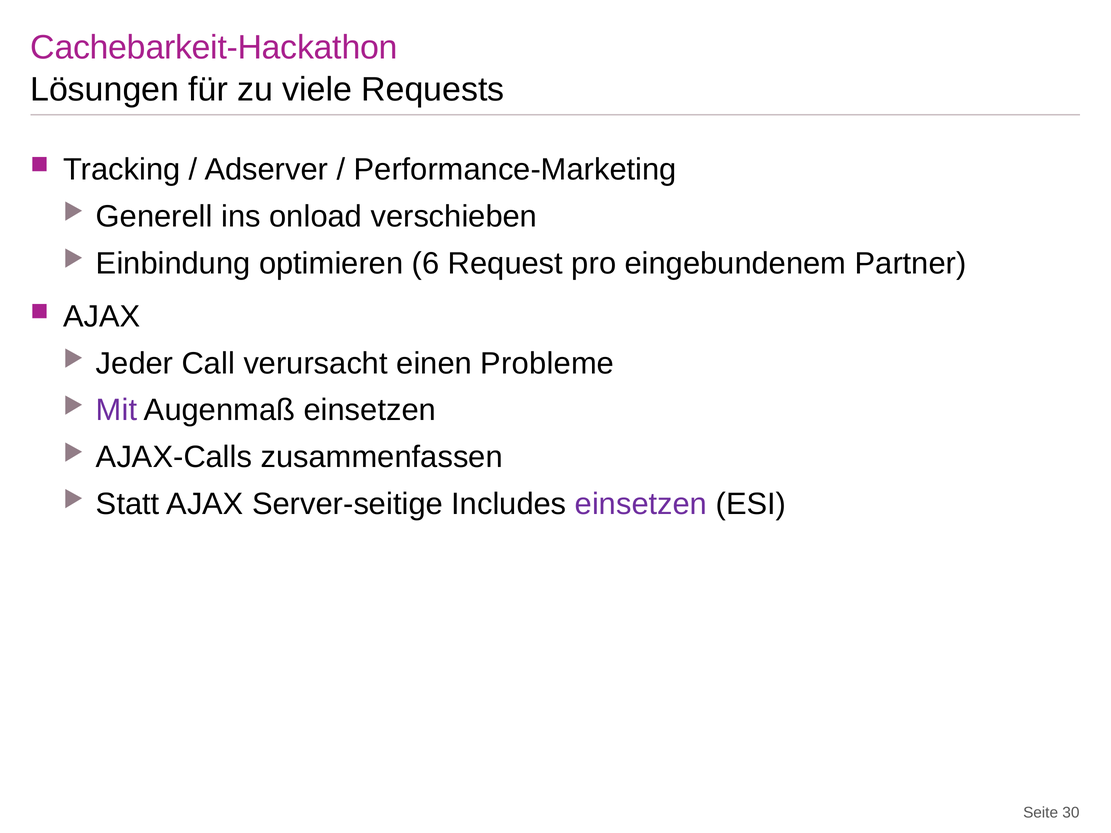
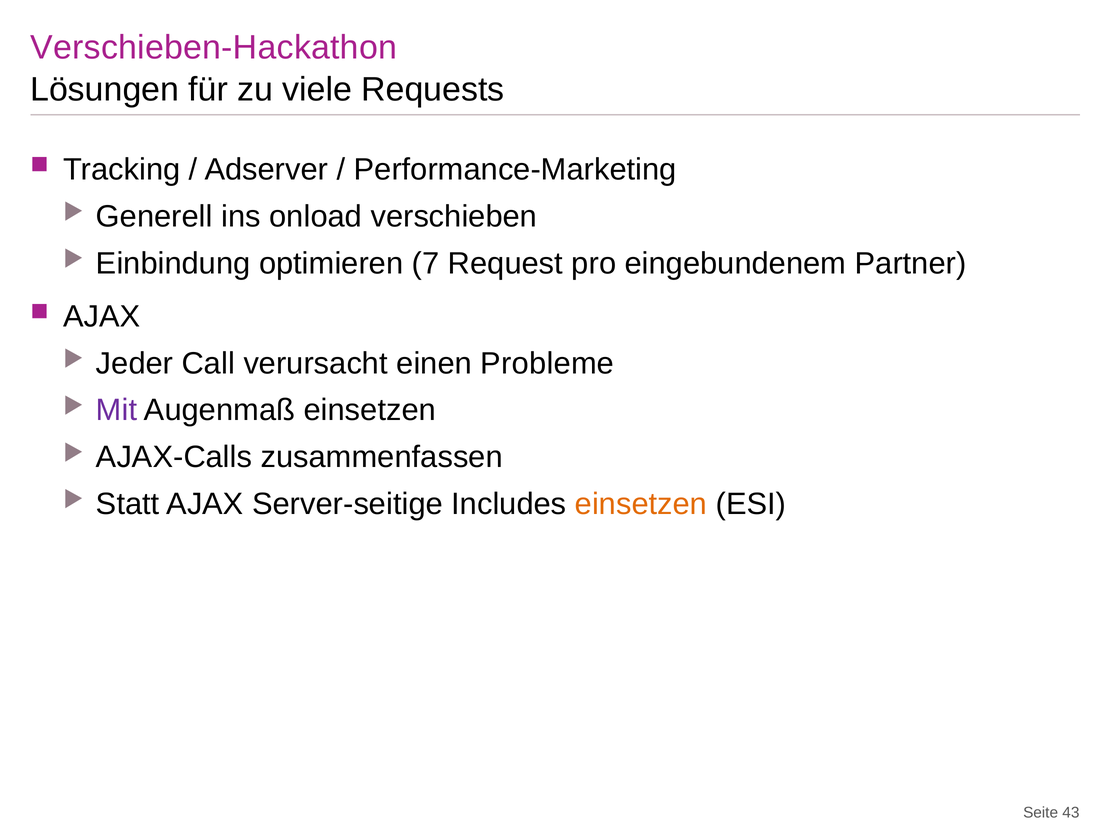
Cachebarkeit-Hackathon: Cachebarkeit-Hackathon -> Verschieben-Hackathon
6: 6 -> 7
einsetzen at (641, 504) colour: purple -> orange
30: 30 -> 43
